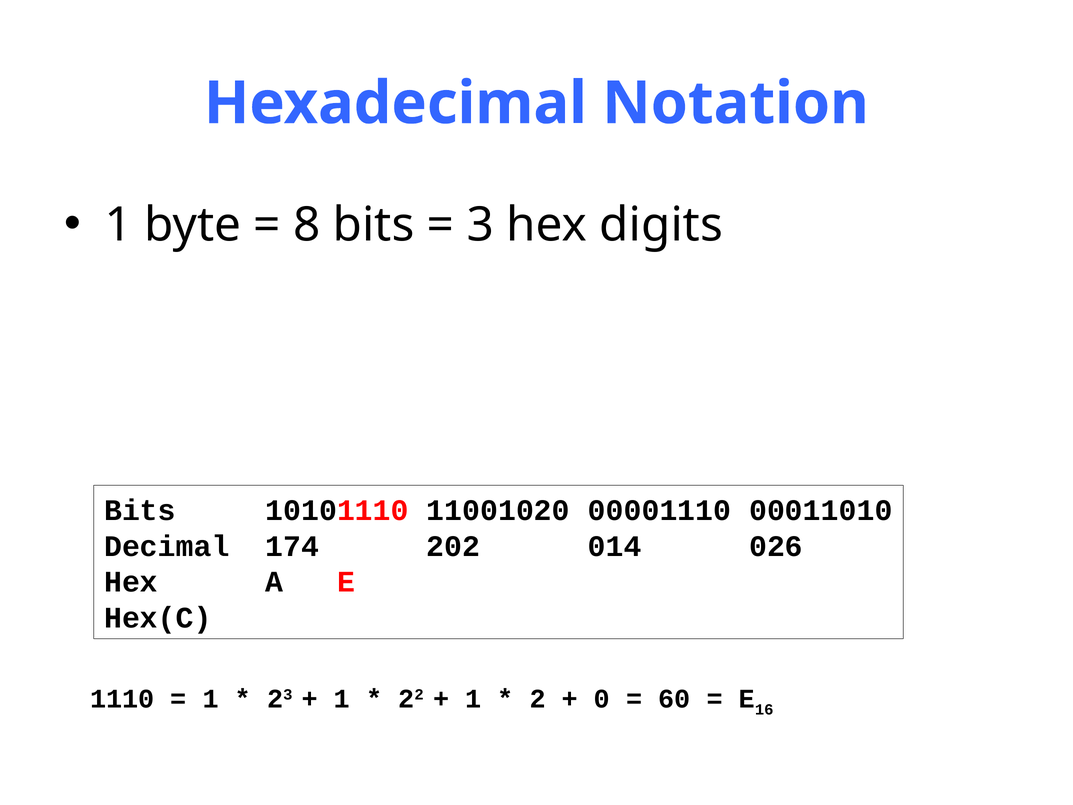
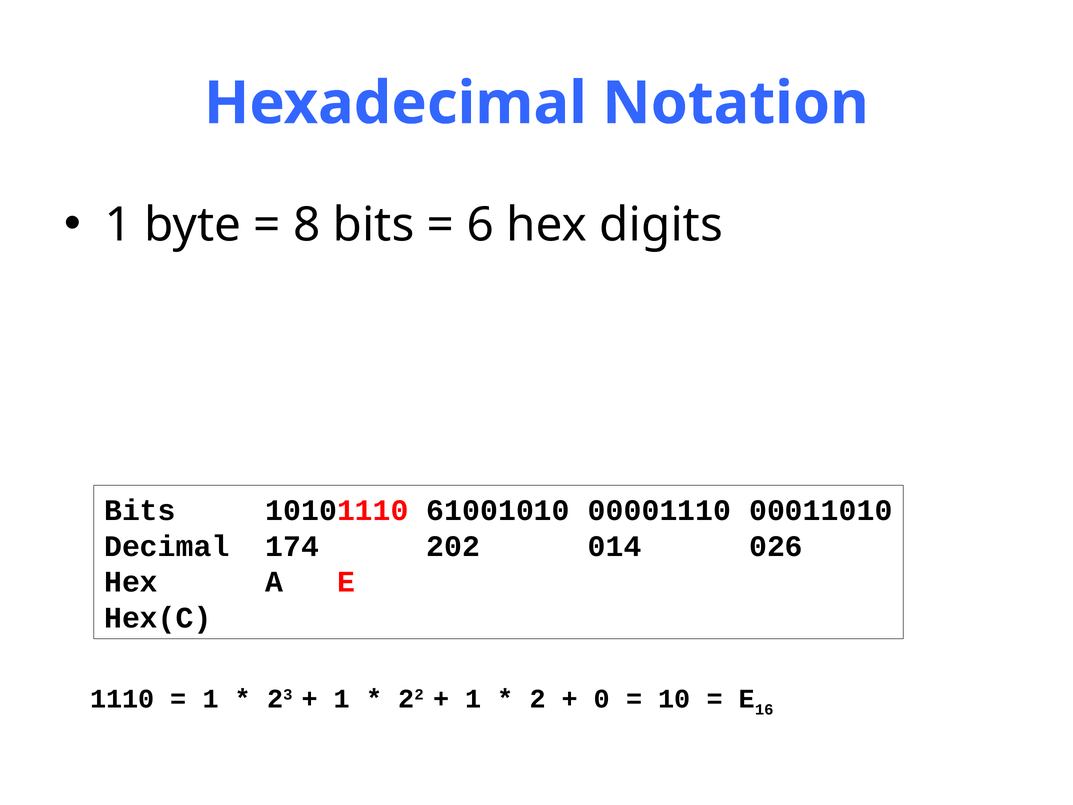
3: 3 -> 6
11001020: 11001020 -> 61001010
60: 60 -> 10
